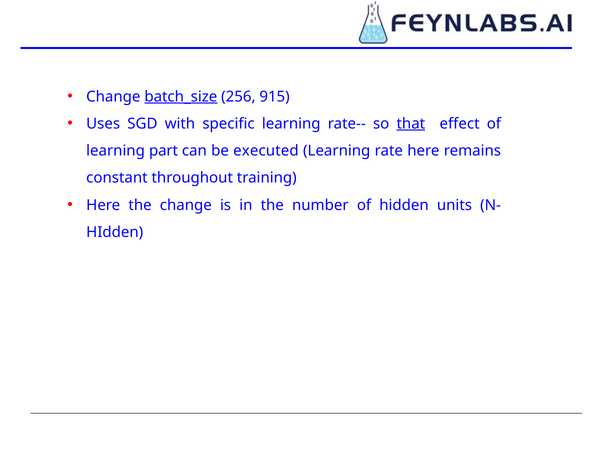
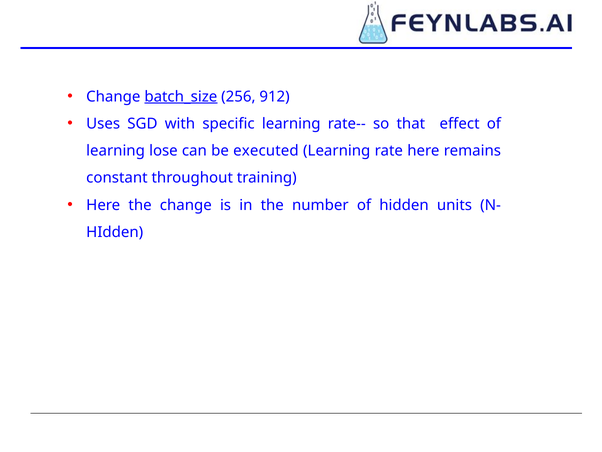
915: 915 -> 912
that underline: present -> none
part: part -> lose
